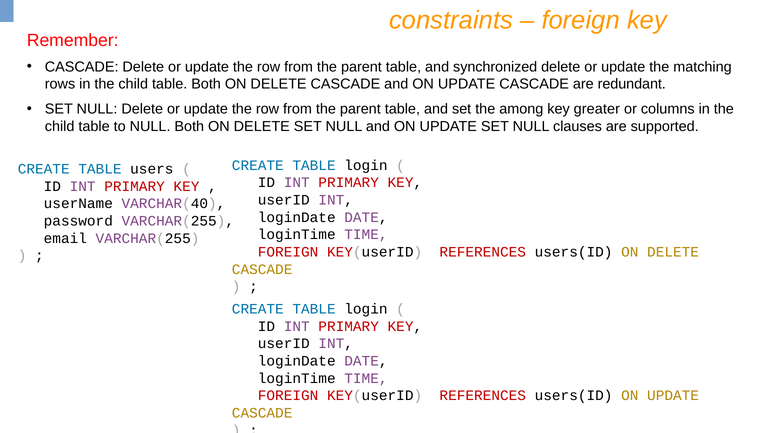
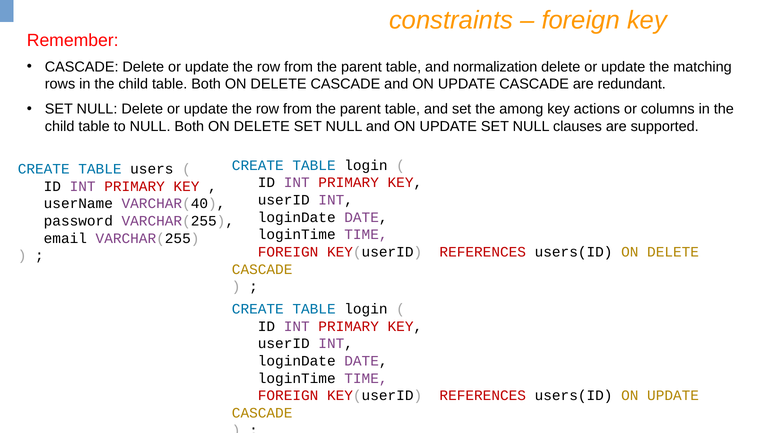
synchronized: synchronized -> normalization
greater: greater -> actions
